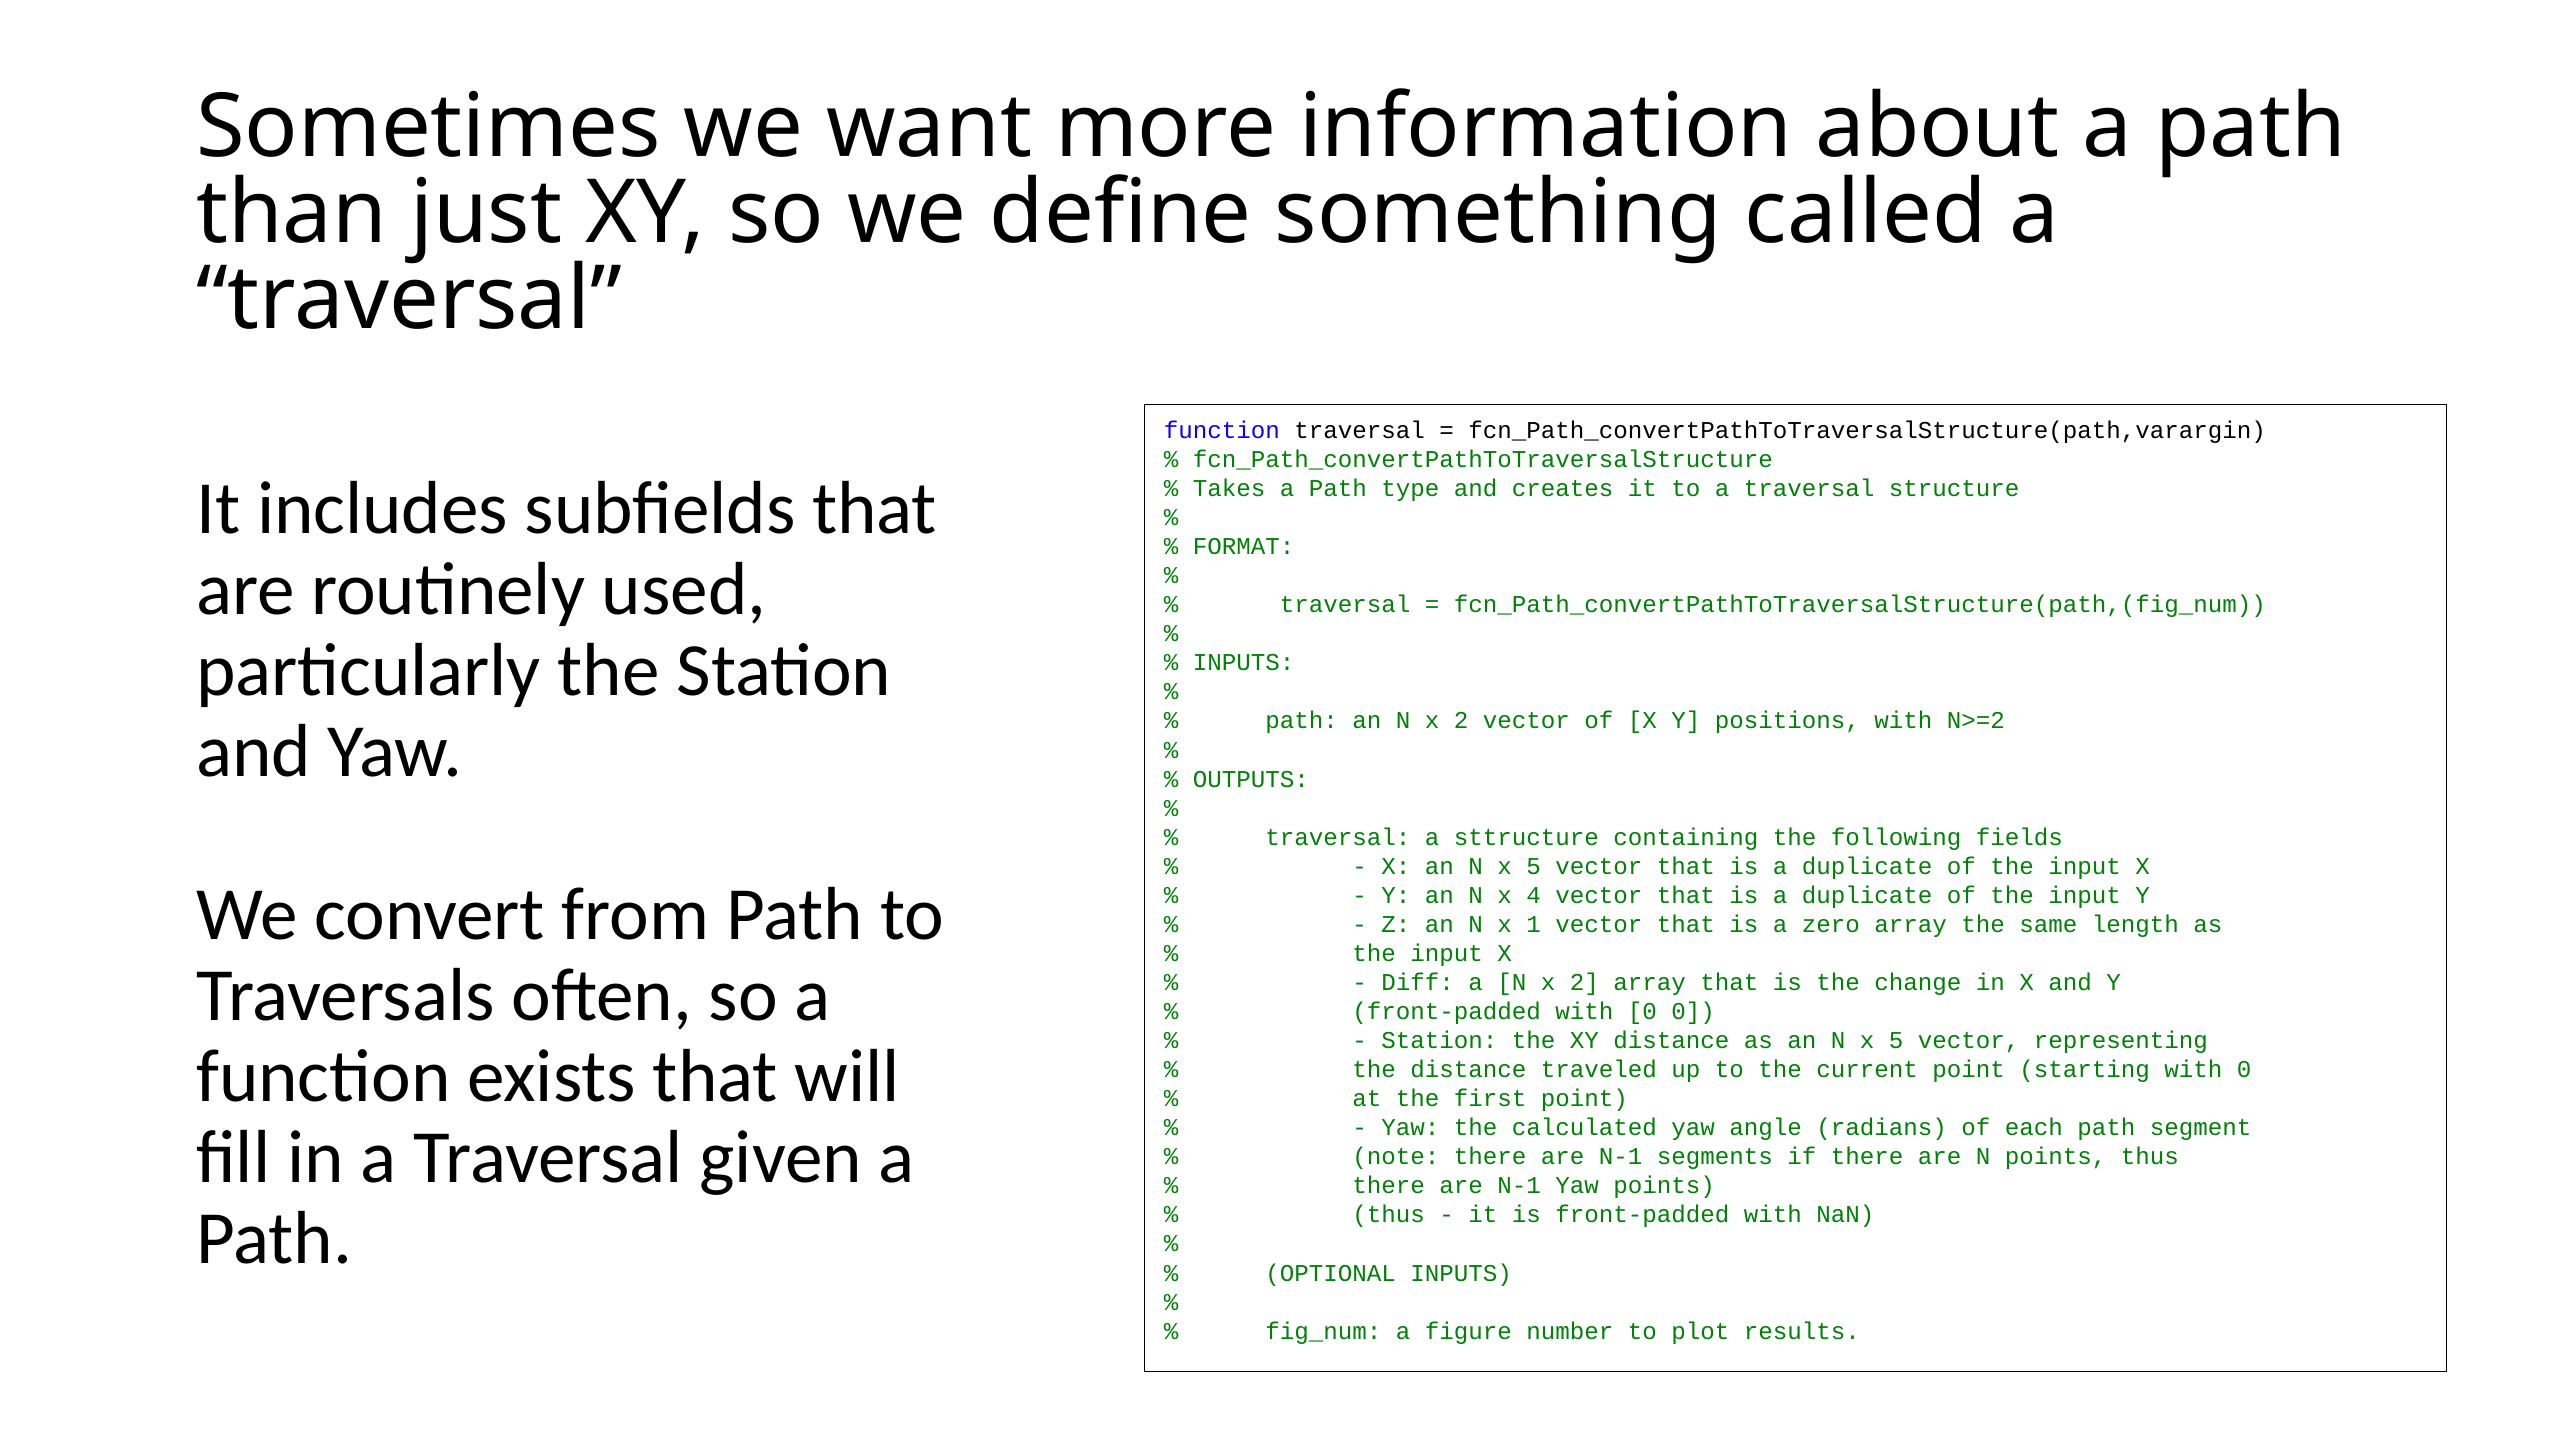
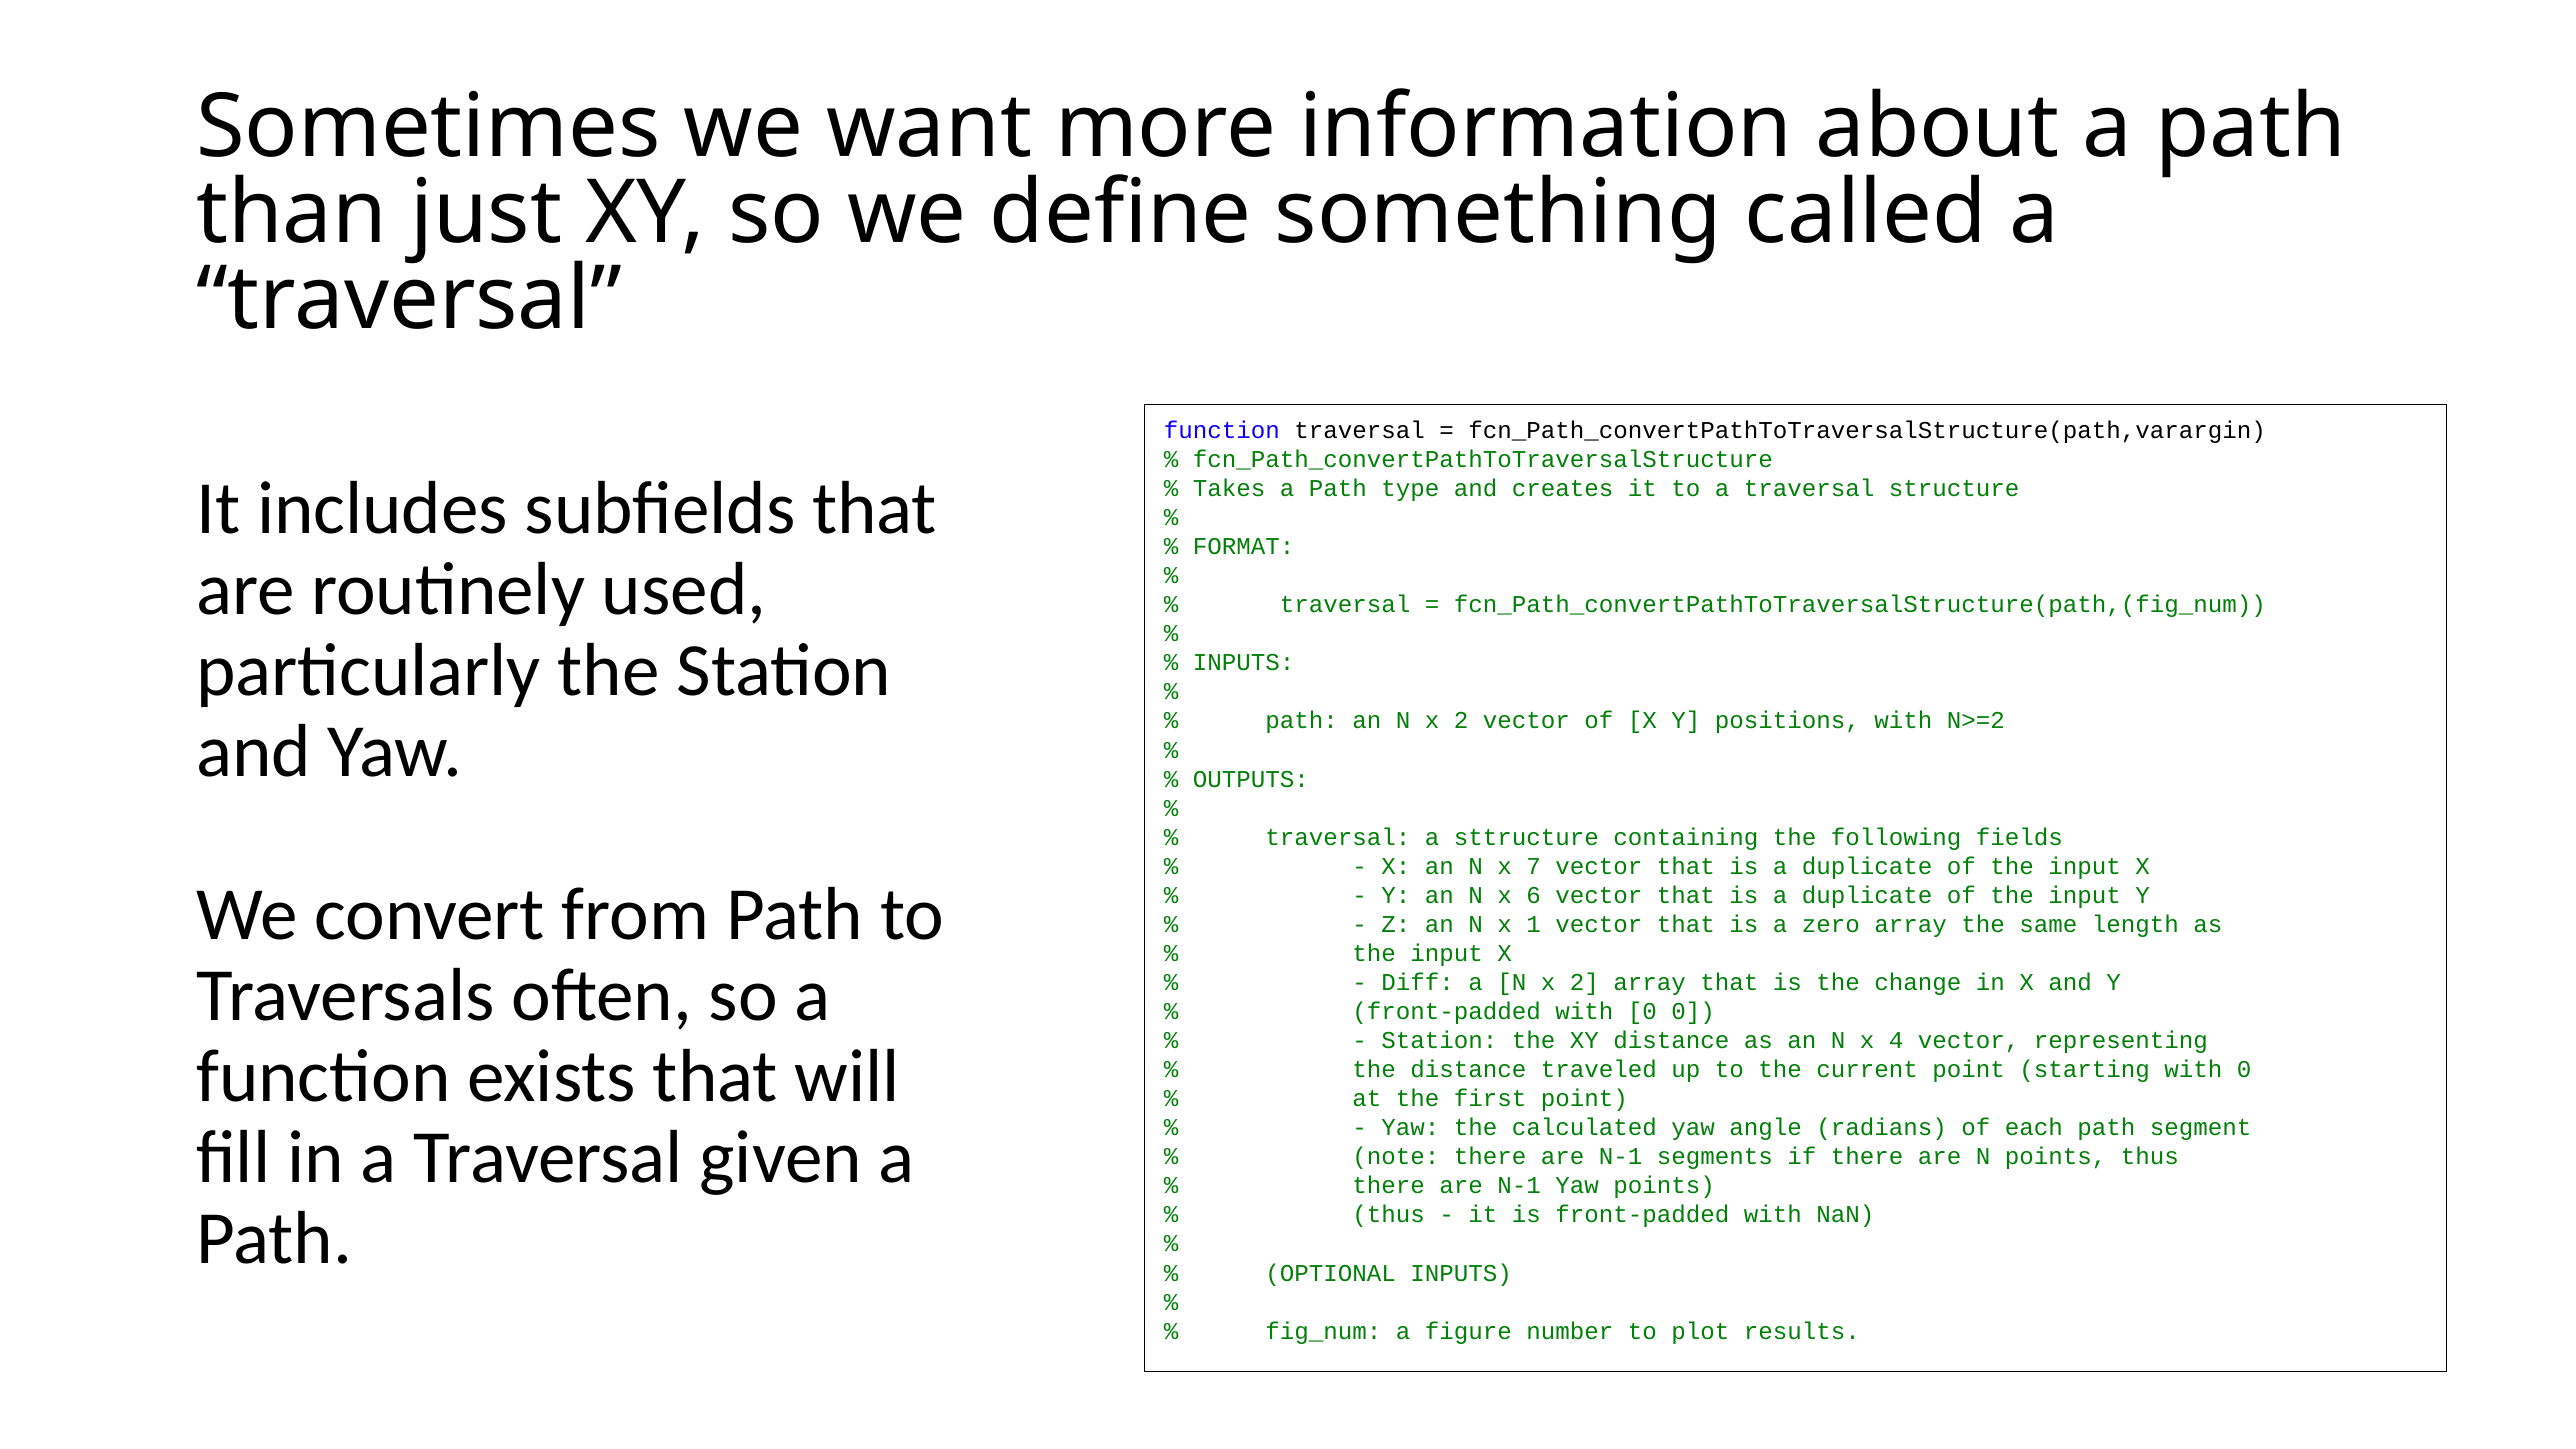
5 at (1534, 866): 5 -> 7
4: 4 -> 6
5 at (1896, 1041): 5 -> 4
